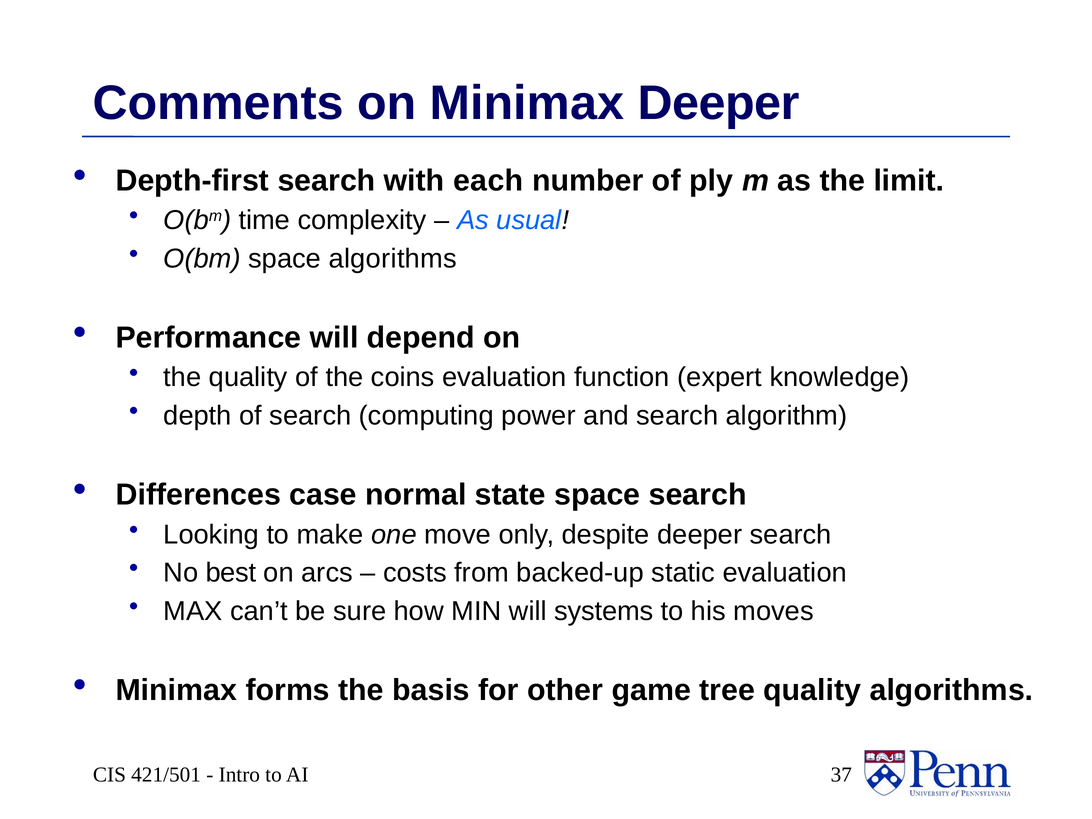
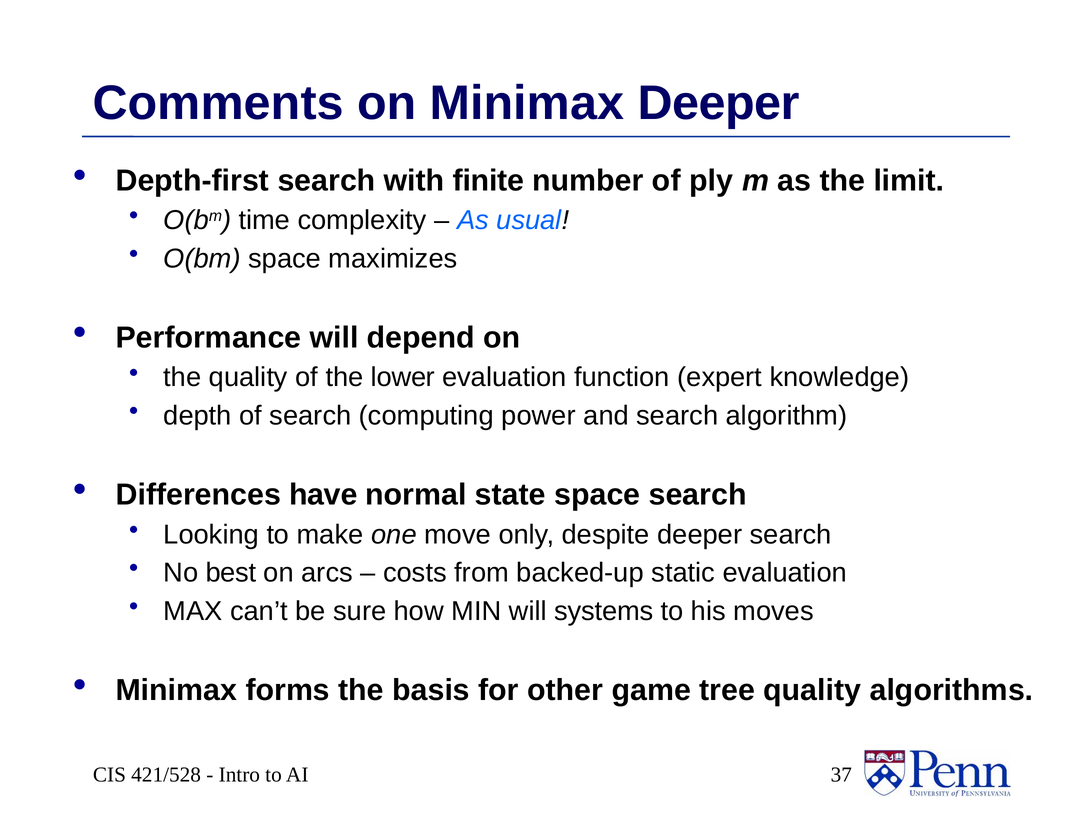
each: each -> finite
space algorithms: algorithms -> maximizes
coins: coins -> lower
case: case -> have
421/501: 421/501 -> 421/528
